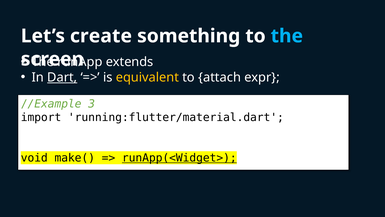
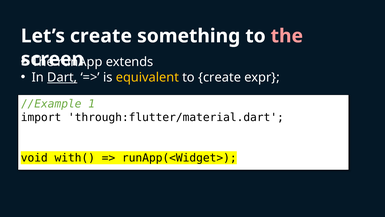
the at (287, 36) colour: light blue -> pink
to attach: attach -> create
3: 3 -> 1
running:flutter/material.dart: running:flutter/material.dart -> through:flutter/material.dart
make(: make( -> with(
runApp(<Widget> underline: present -> none
